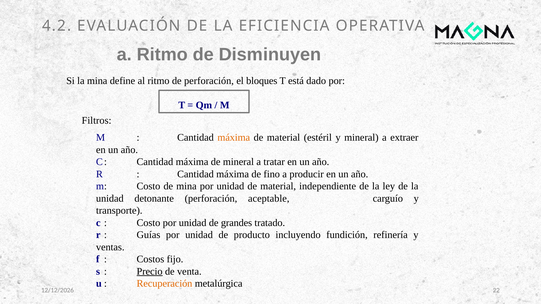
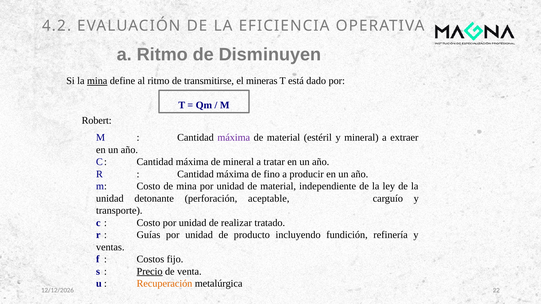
mina at (97, 81) underline: none -> present
de perforación: perforación -> transmitirse
bloques: bloques -> mineras
Filtros: Filtros -> Robert
máxima at (234, 138) colour: orange -> purple
grandes: grandes -> realizar
